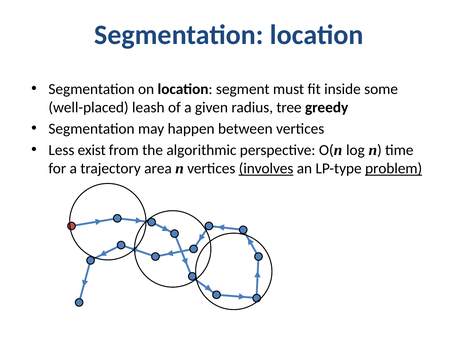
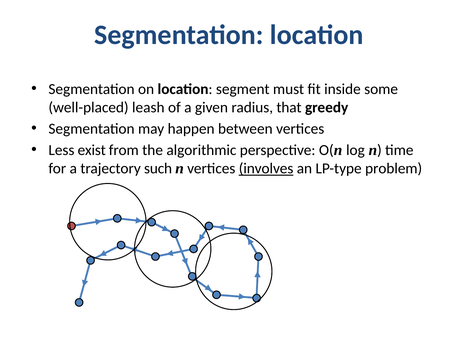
tree: tree -> that
area: area -> such
problem underline: present -> none
